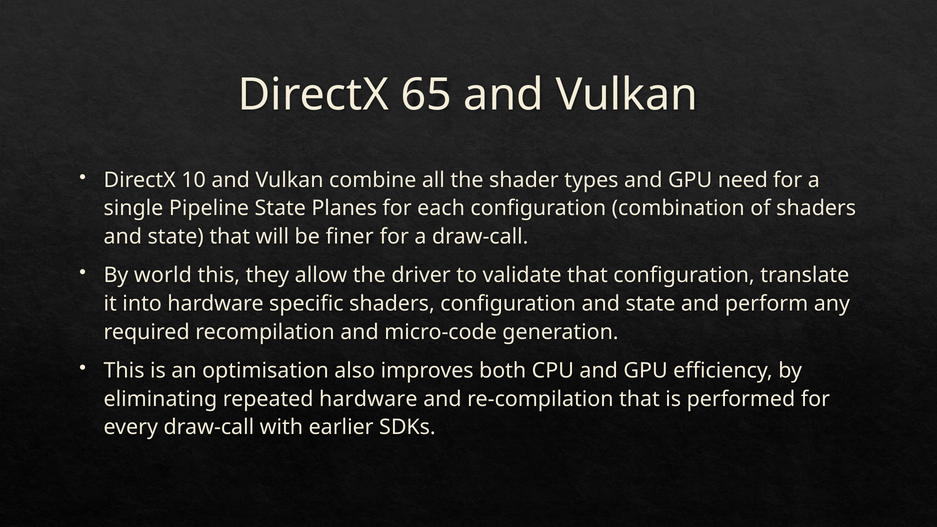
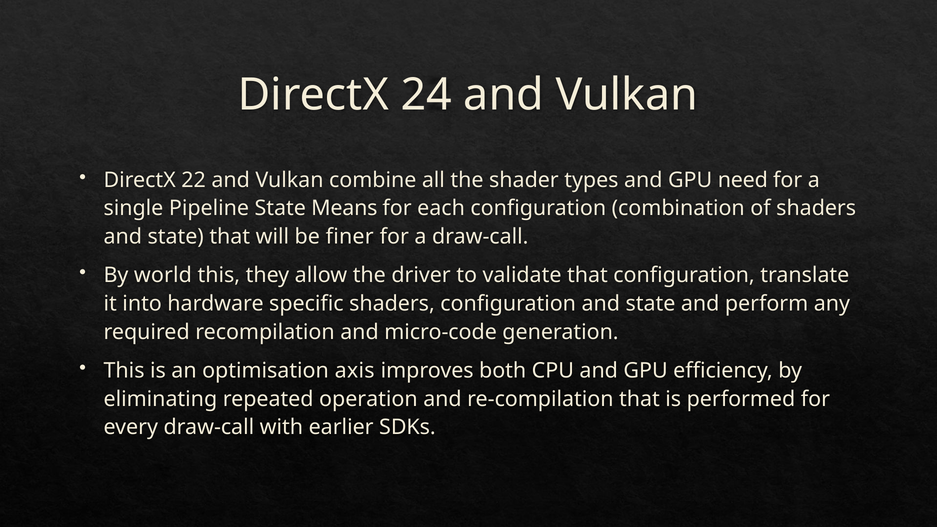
65: 65 -> 24
10: 10 -> 22
Planes: Planes -> Means
also: also -> axis
repeated hardware: hardware -> operation
